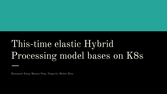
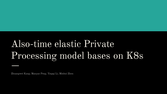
This-time: This-time -> Also-time
Hybrid: Hybrid -> Private
